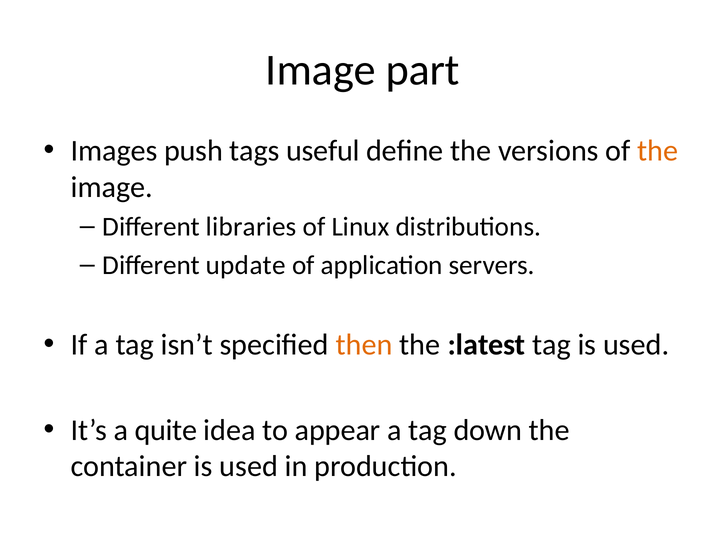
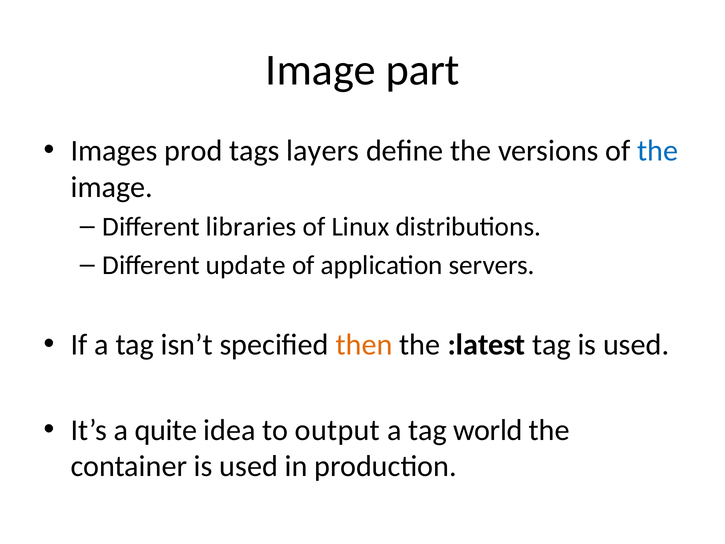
push: push -> prod
useful: useful -> layers
the at (658, 151) colour: orange -> blue
appear: appear -> output
down: down -> world
